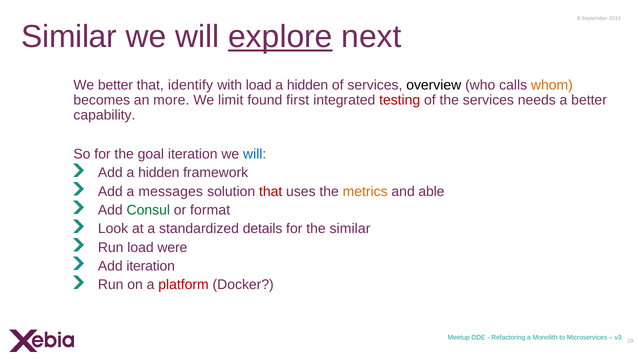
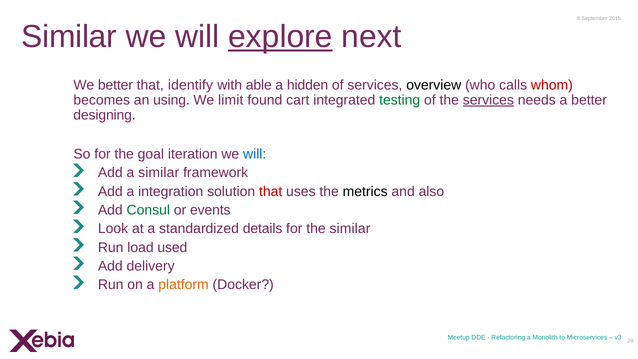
with load: load -> able
whom colour: orange -> red
more: more -> using
first: first -> cart
testing colour: red -> green
services at (488, 100) underline: none -> present
capability: capability -> designing
Add a hidden: hidden -> similar
messages: messages -> integration
metrics colour: orange -> black
able: able -> also
format: format -> events
were: were -> used
Add iteration: iteration -> delivery
platform colour: red -> orange
